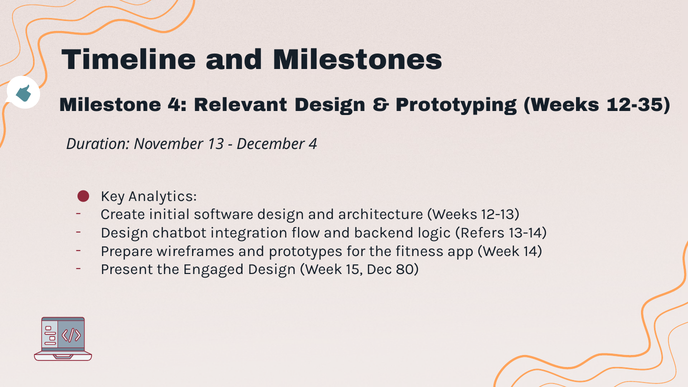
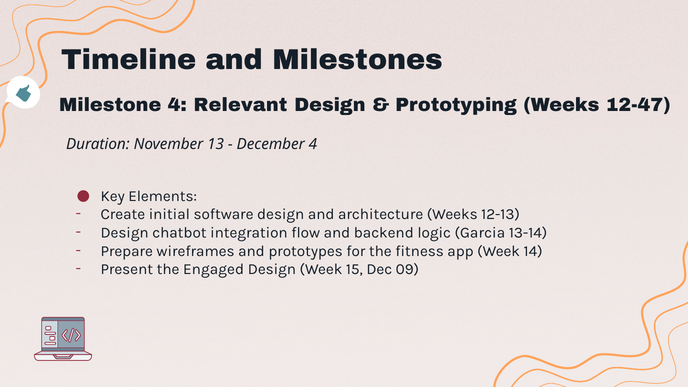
12-35: 12-35 -> 12-47
Analytics: Analytics -> Elements
Refers: Refers -> Garcia
80: 80 -> 09
